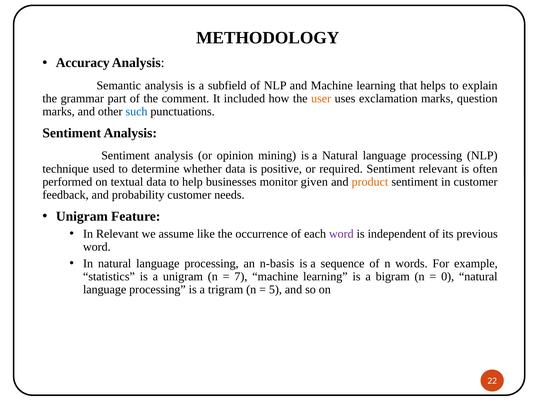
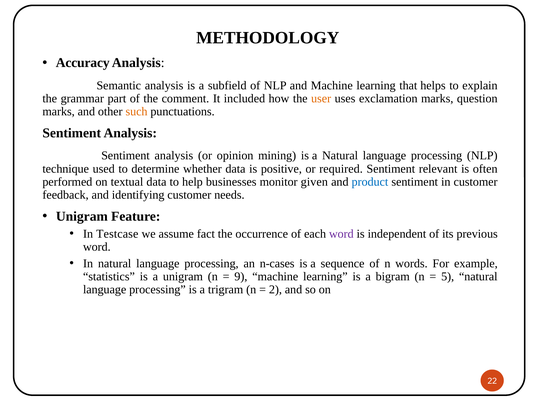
such colour: blue -> orange
product colour: orange -> blue
probability: probability -> identifying
In Relevant: Relevant -> Testcase
like: like -> fact
n-basis: n-basis -> n-cases
7: 7 -> 9
0: 0 -> 5
5: 5 -> 2
